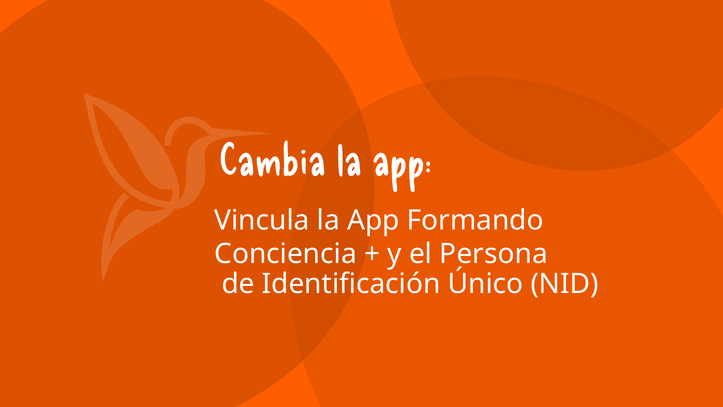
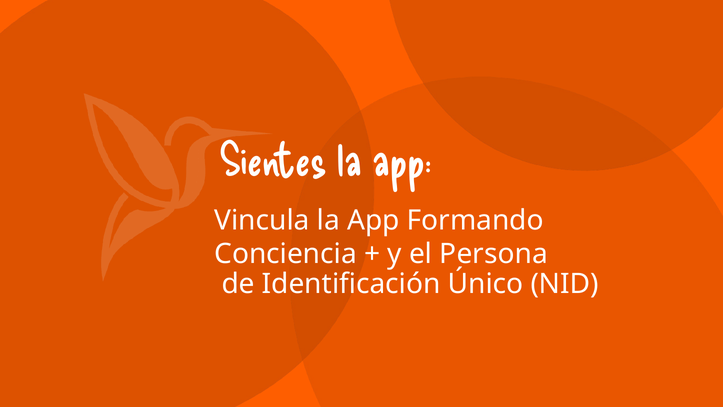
Cambia: Cambia -> Sientes
